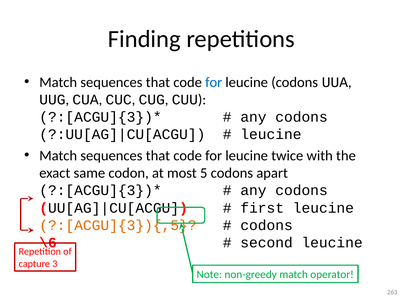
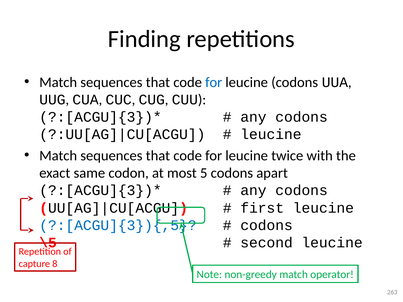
?:[ACGU]{3}){,5 colour: orange -> blue
\6: \6 -> \5
3: 3 -> 8
